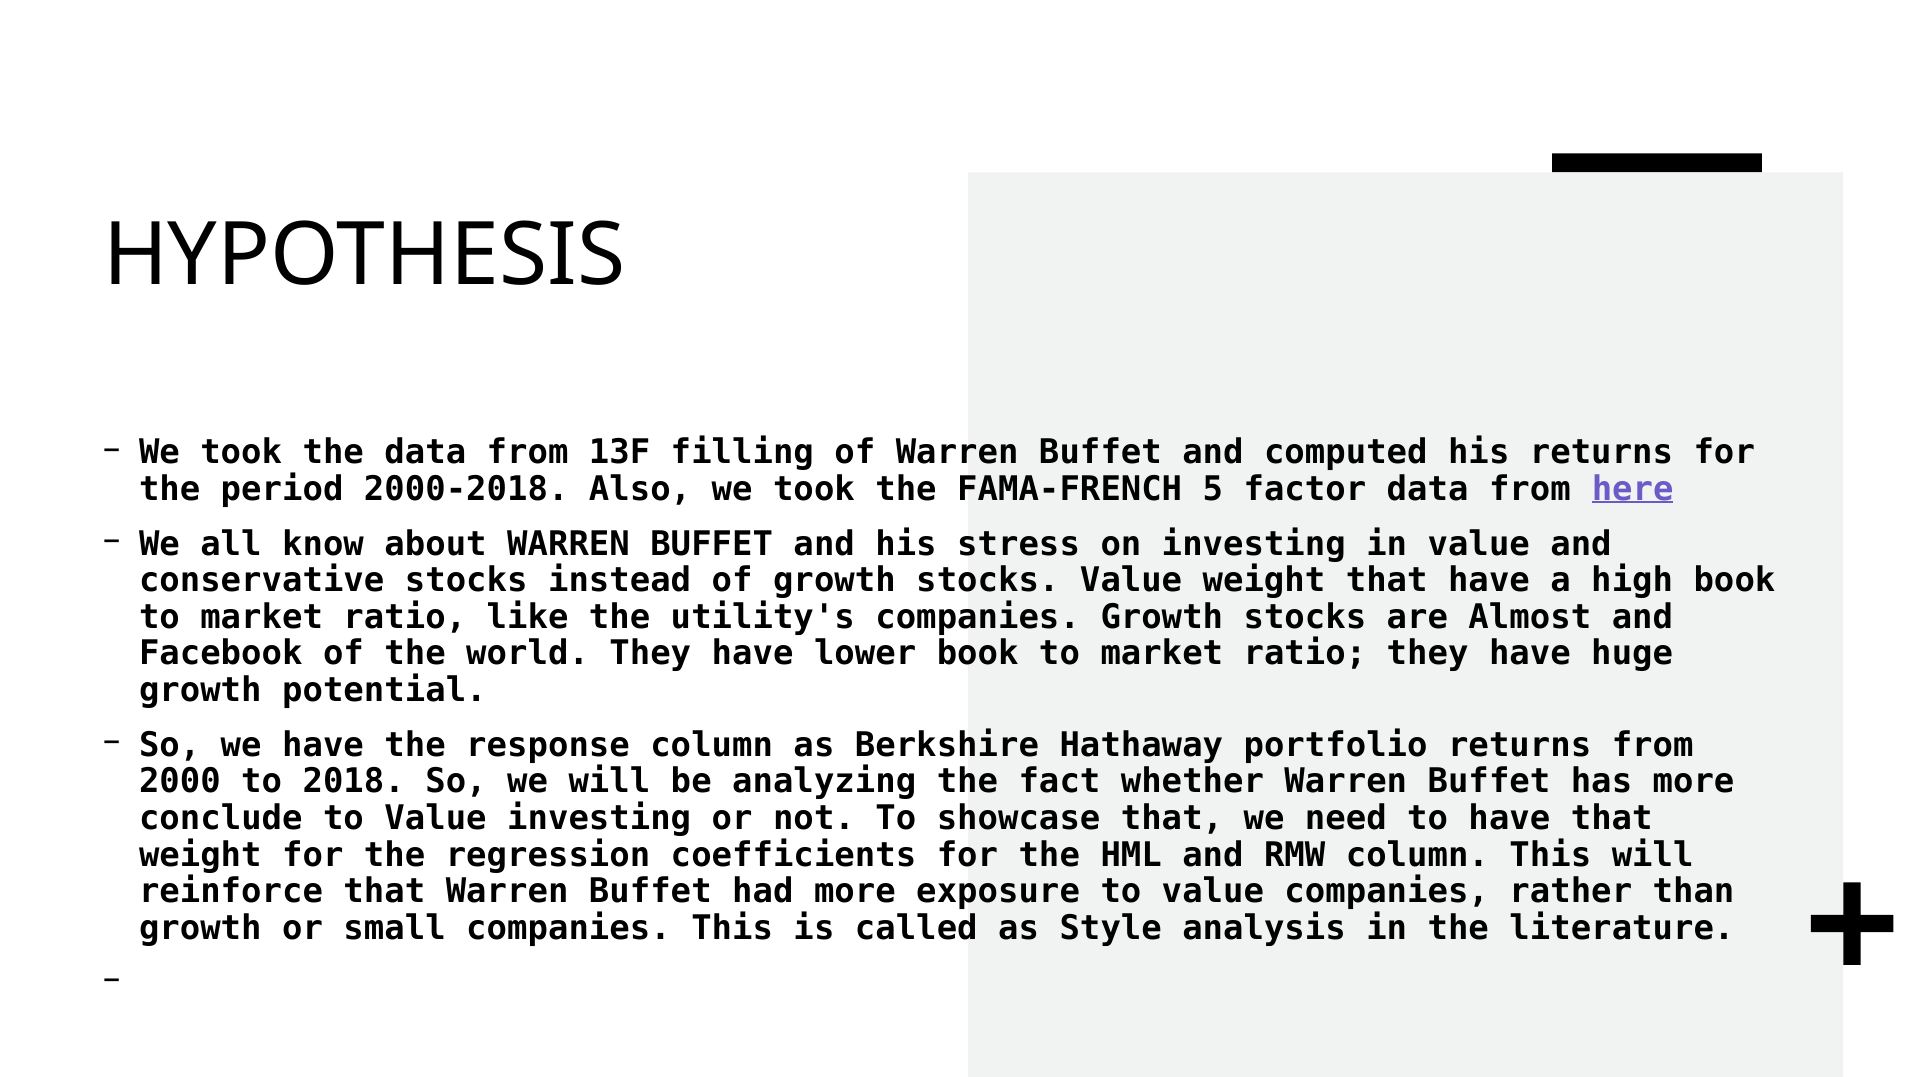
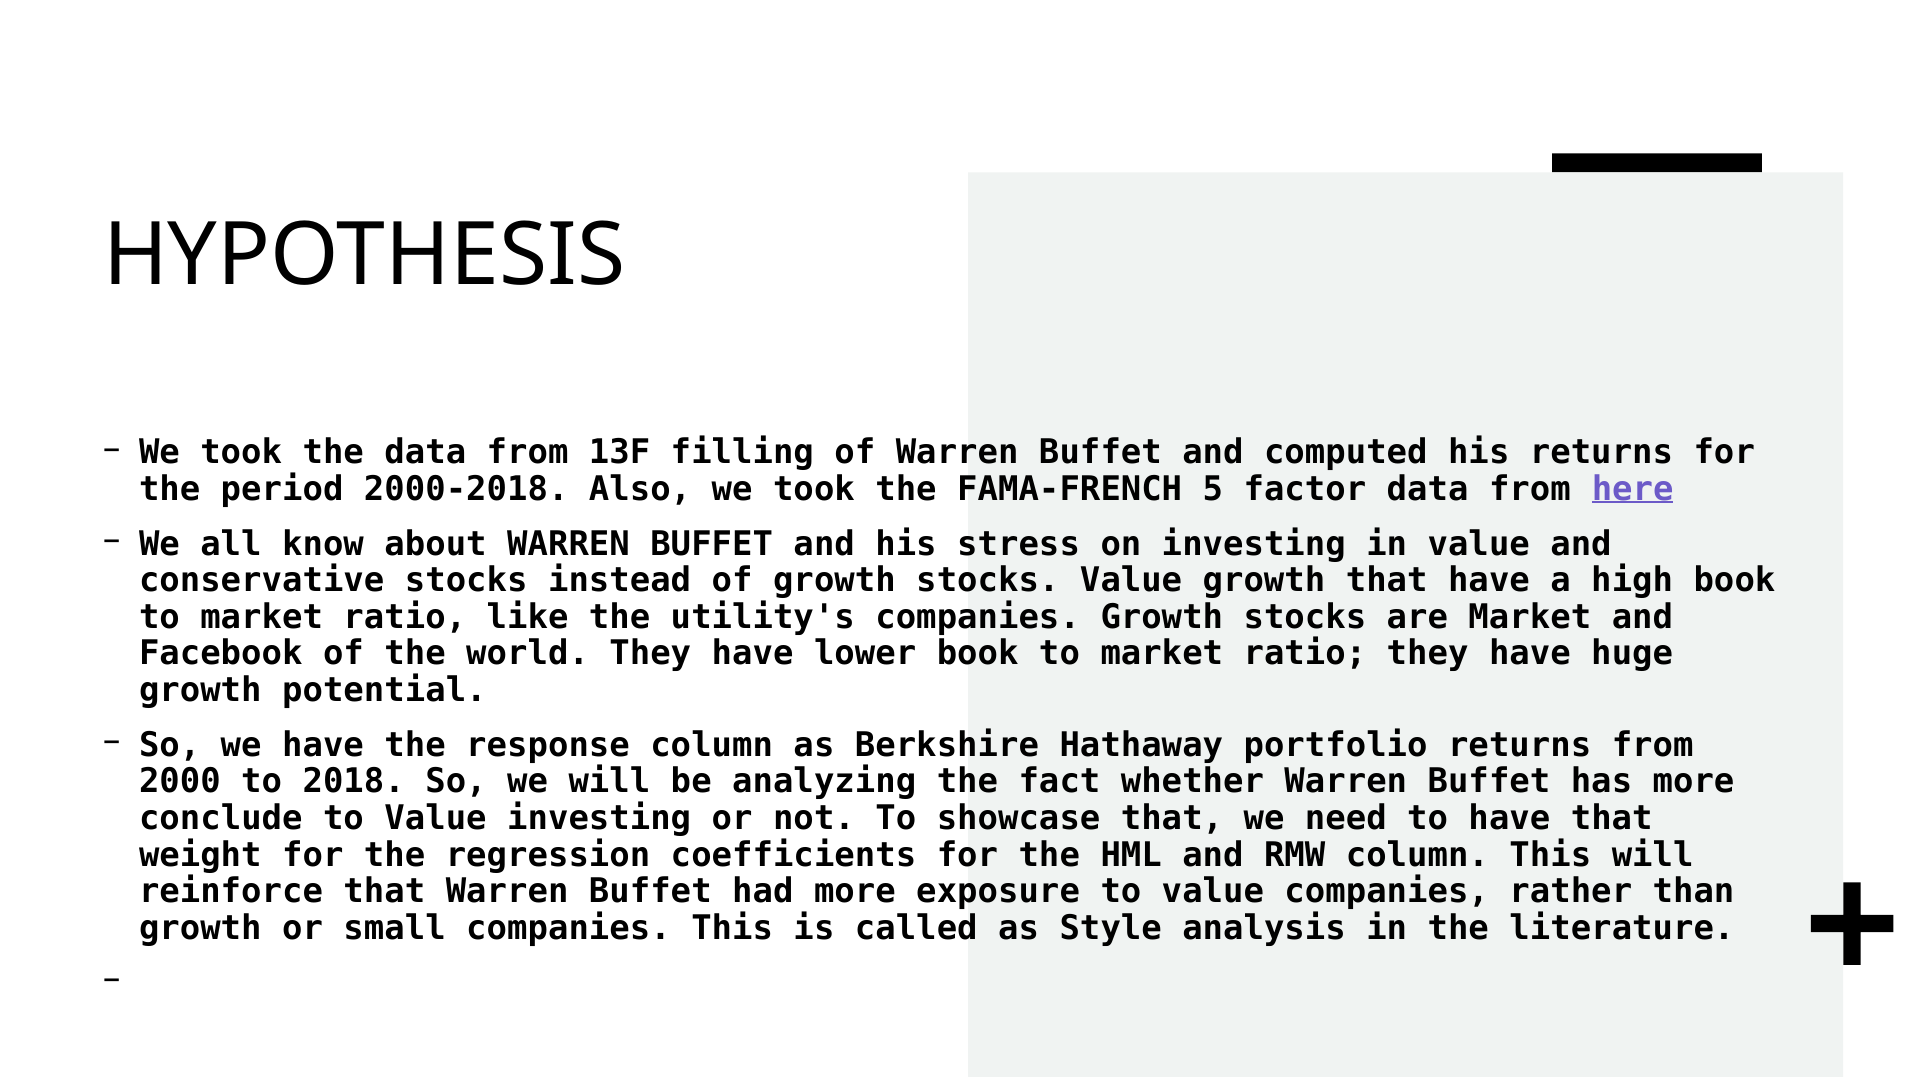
Value weight: weight -> growth
are Almost: Almost -> Market
